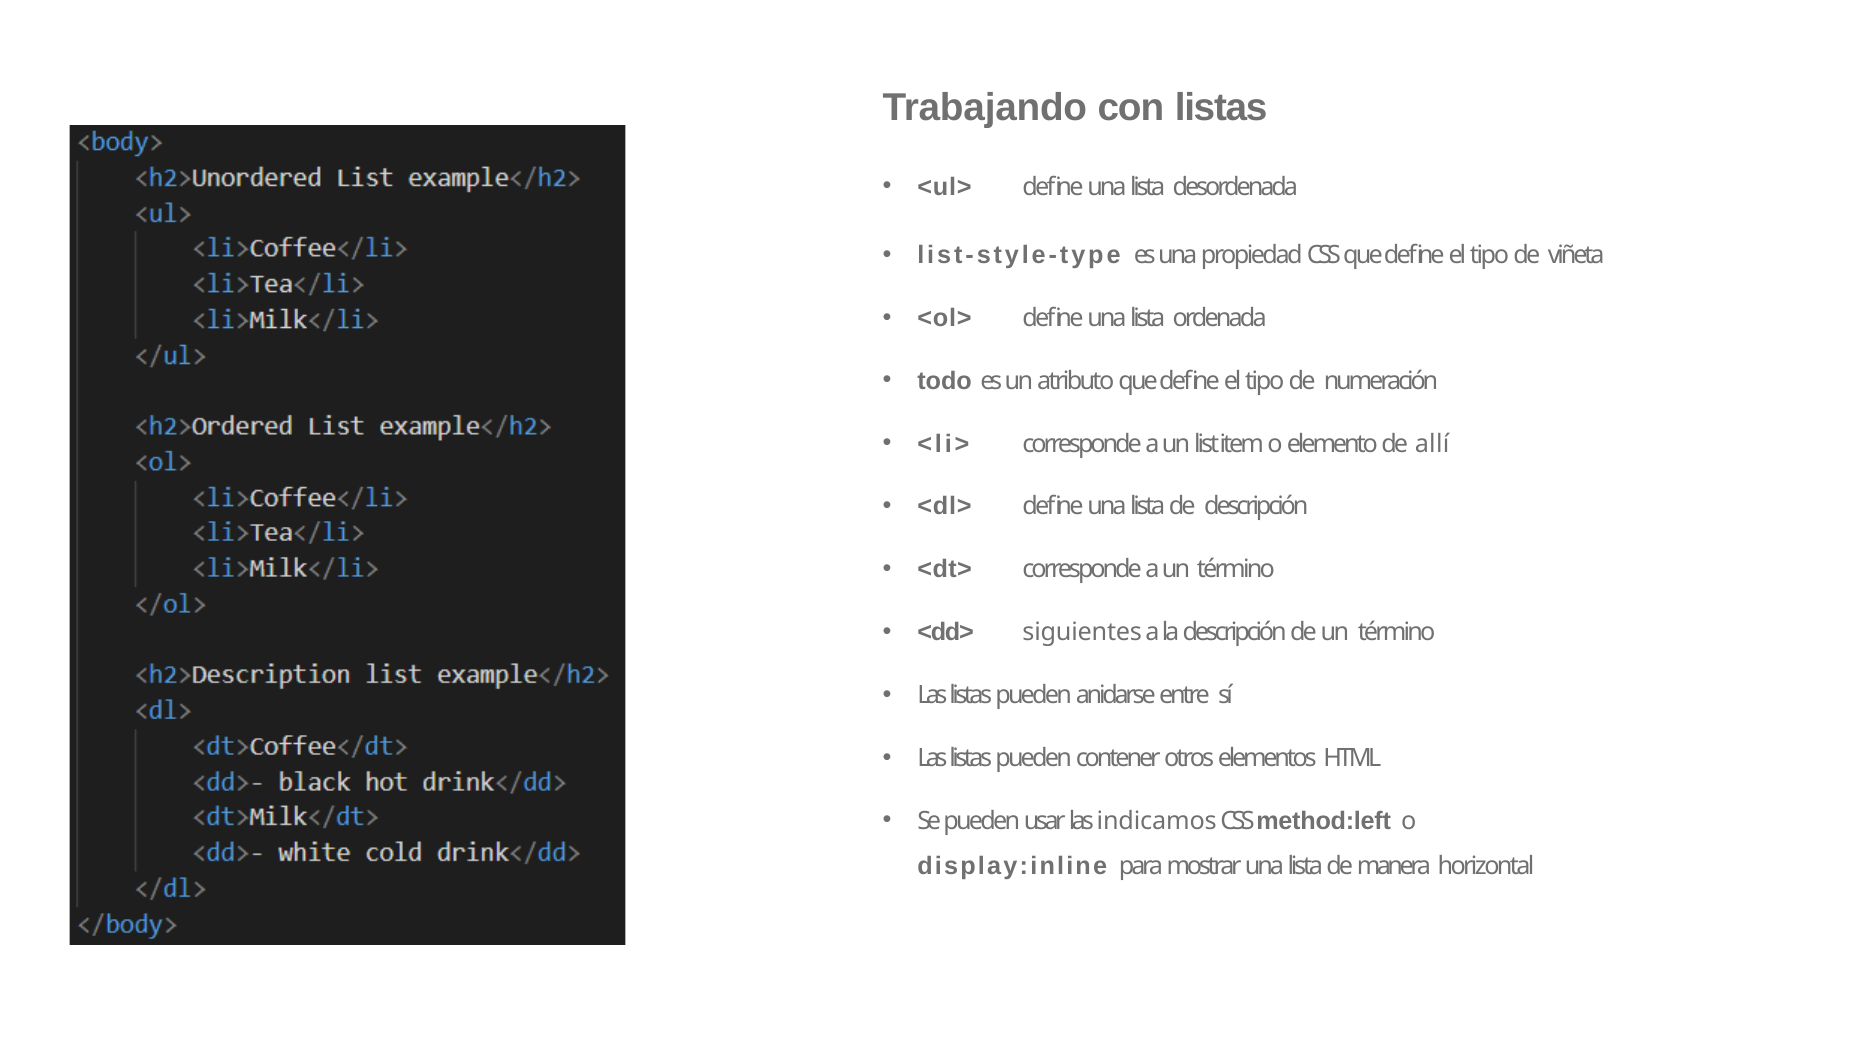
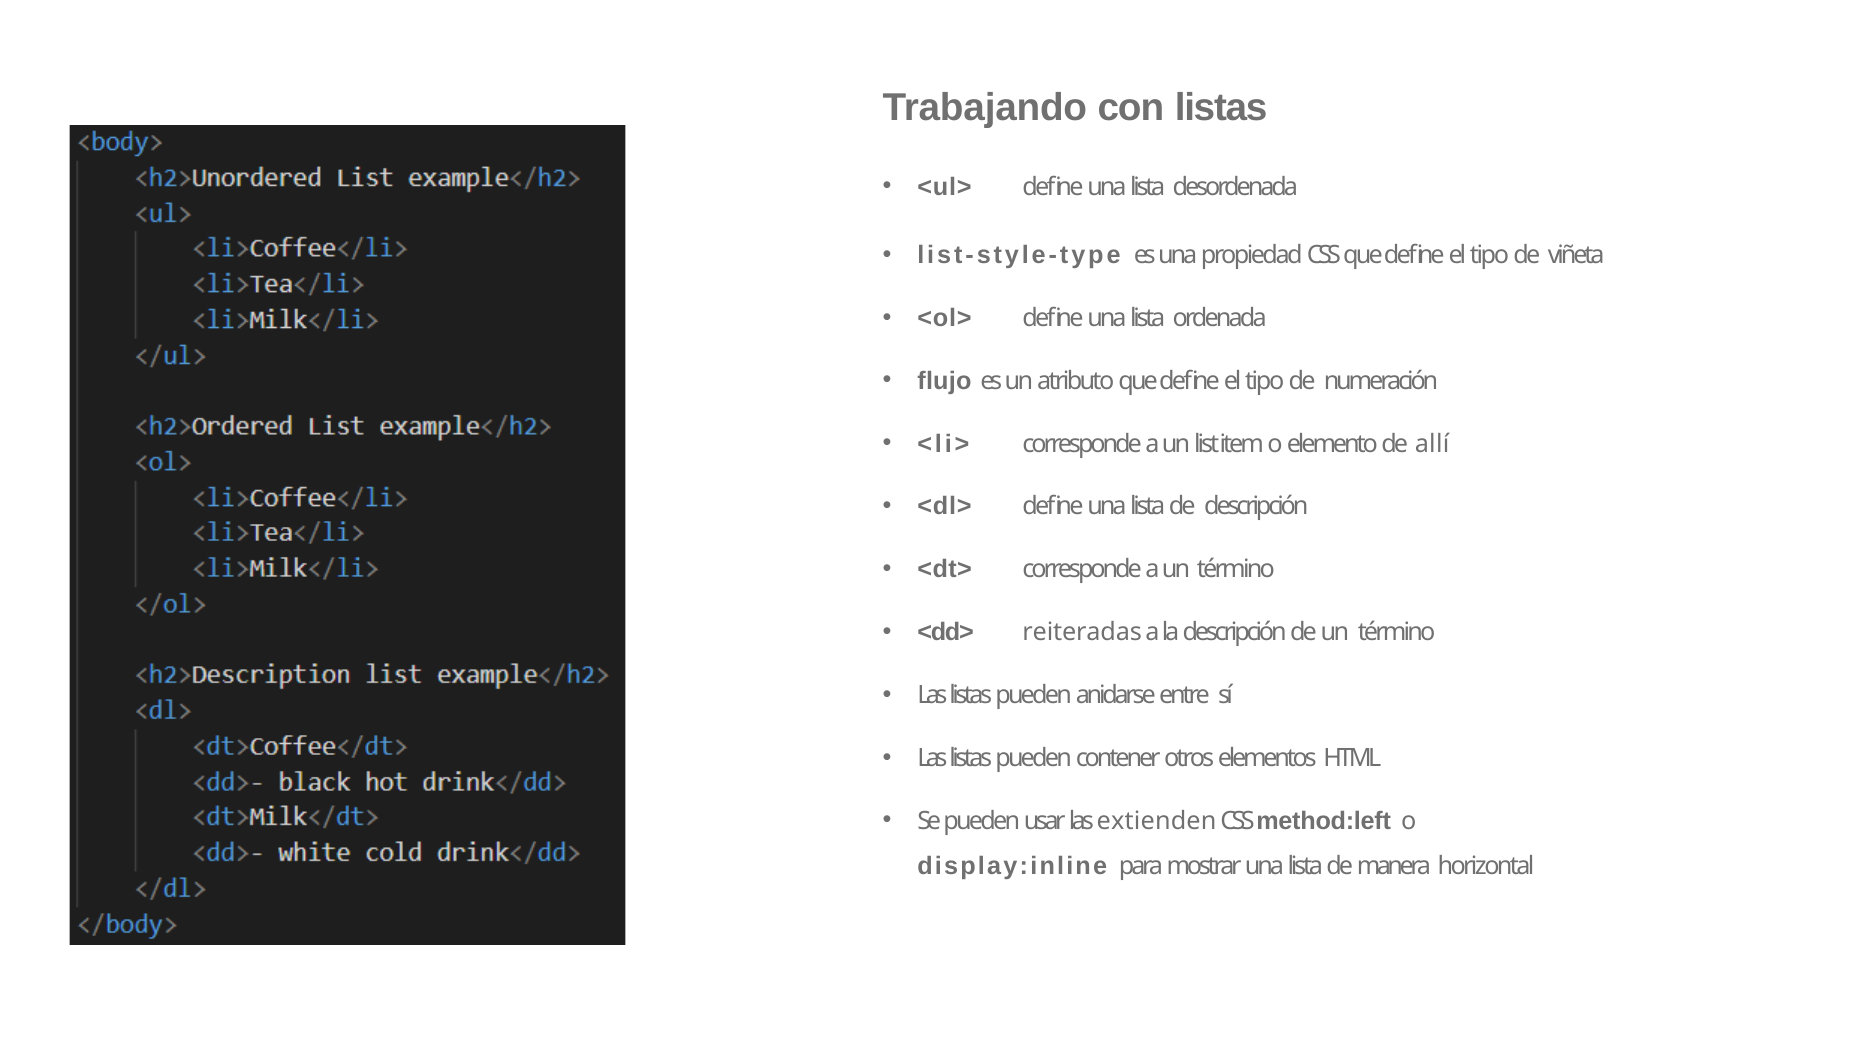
todo: todo -> flujo
siguientes: siguientes -> reiteradas
indicamos: indicamos -> extienden
